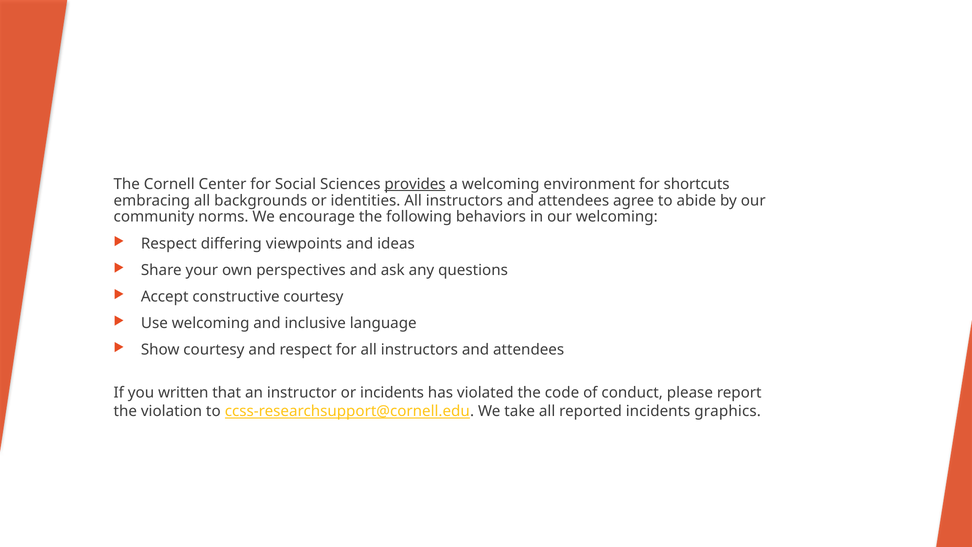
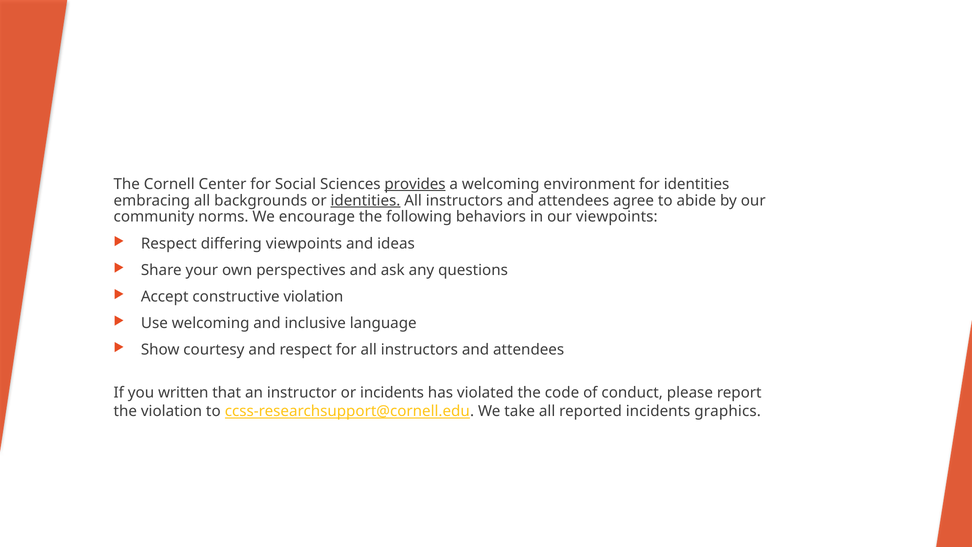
for shortcuts: shortcuts -> identities
identities at (365, 200) underline: none -> present
our welcoming: welcoming -> viewpoints
constructive courtesy: courtesy -> violation
